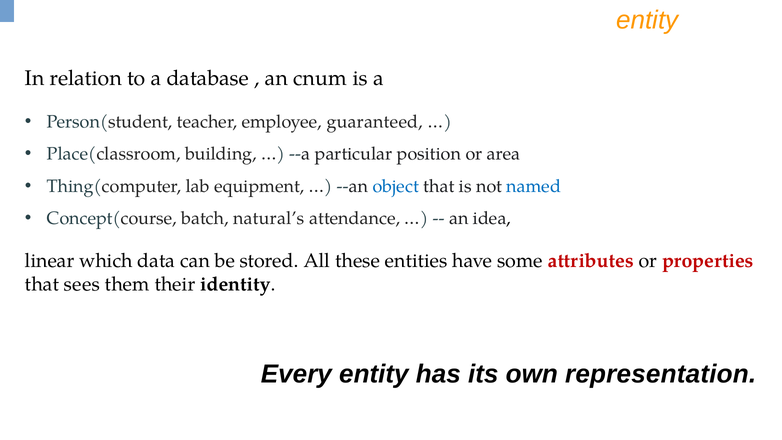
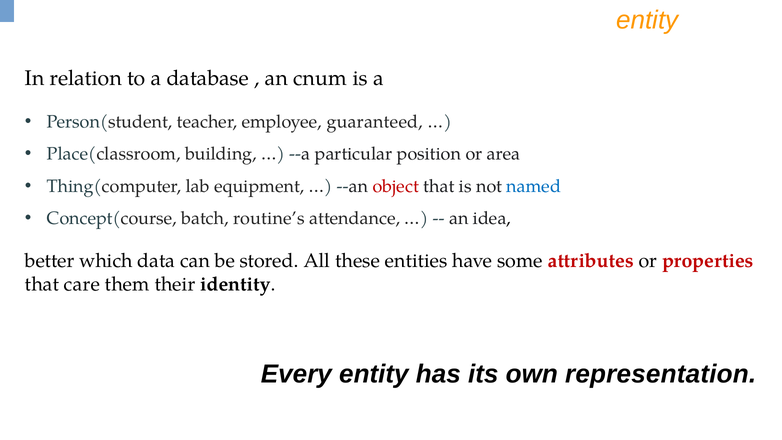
object colour: blue -> red
natural’s: natural’s -> routine’s
linear: linear -> better
sees: sees -> care
